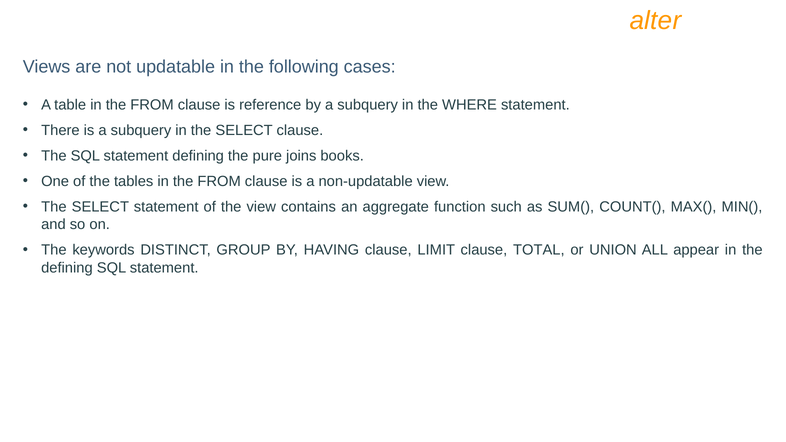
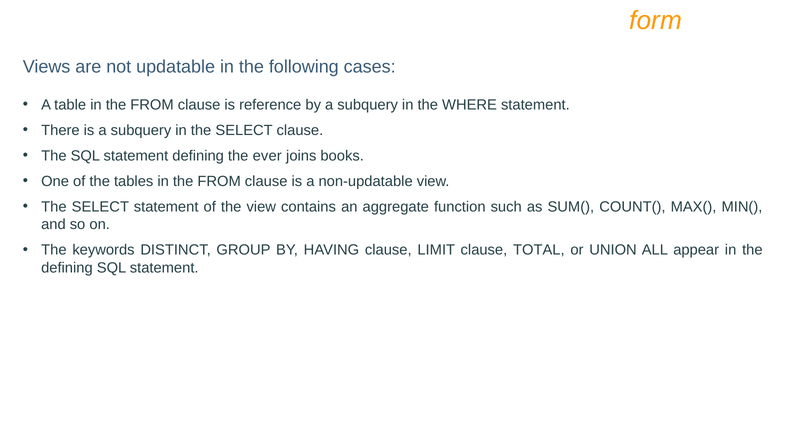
alter: alter -> form
pure: pure -> ever
